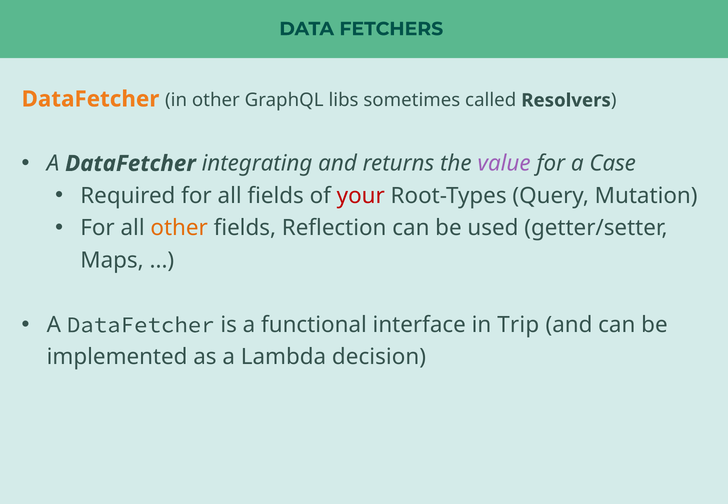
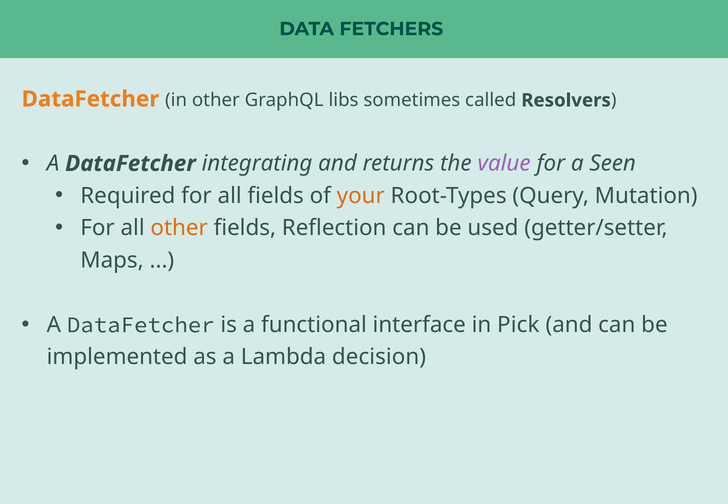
Case: Case -> Seen
your colour: red -> orange
Trip: Trip -> Pick
